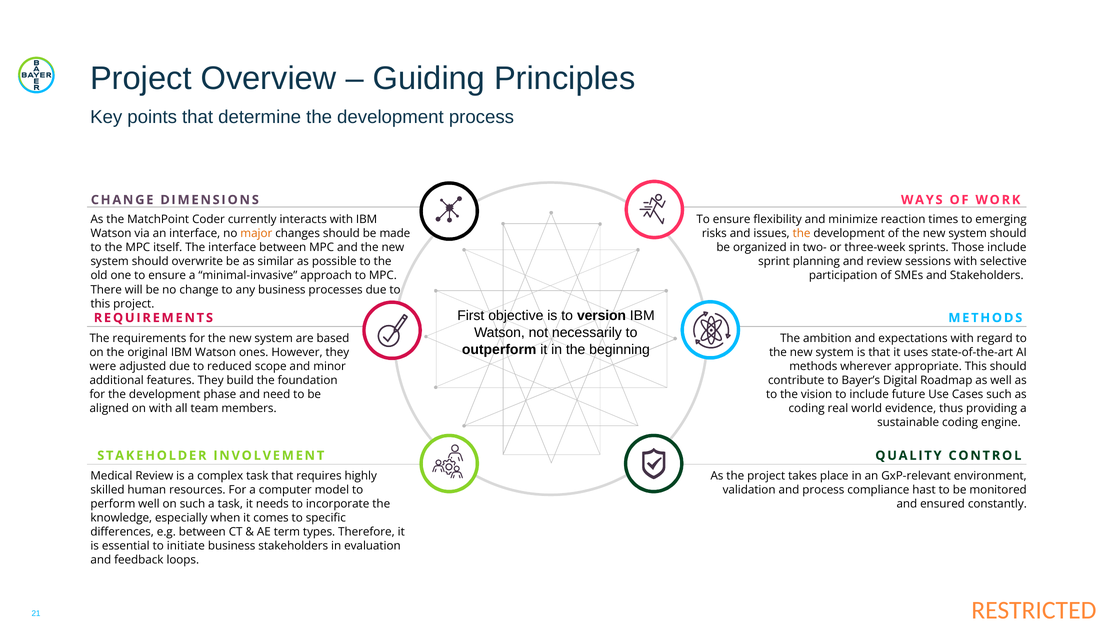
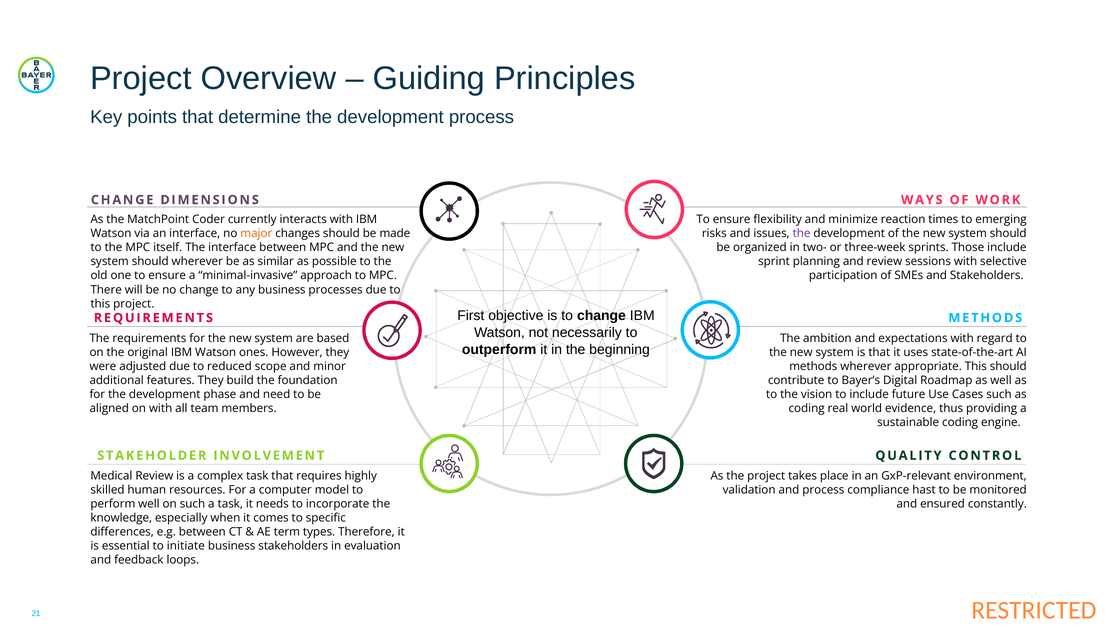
the at (802, 234) colour: orange -> purple
should overwrite: overwrite -> wherever
to version: version -> change
